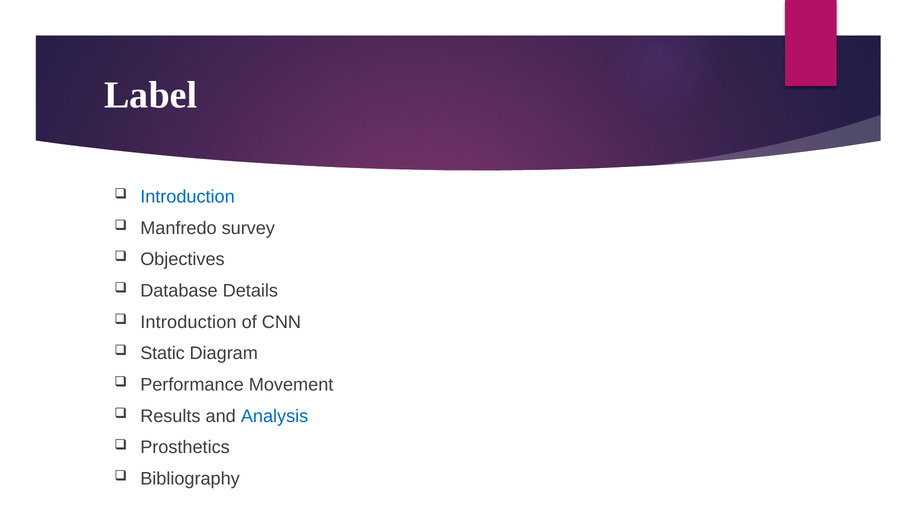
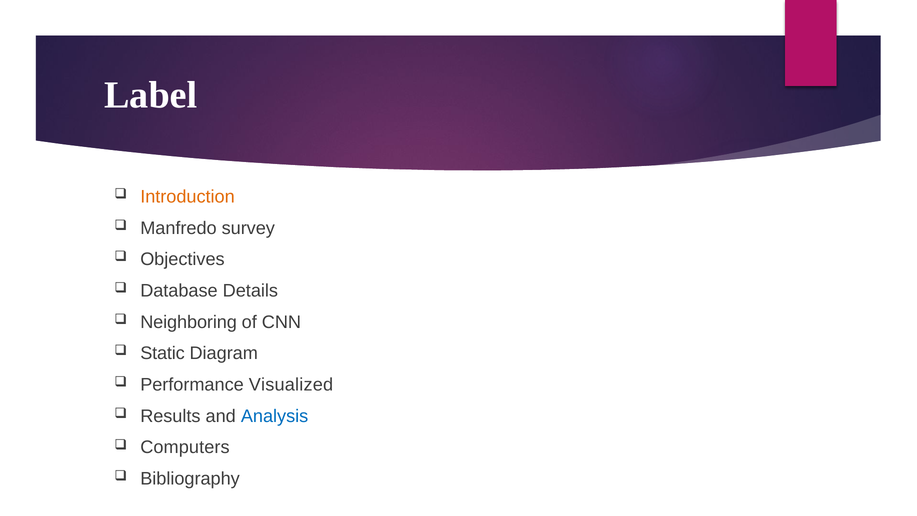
Introduction at (188, 197) colour: blue -> orange
Introduction at (188, 322): Introduction -> Neighboring
Movement: Movement -> Visualized
Prosthetics: Prosthetics -> Computers
